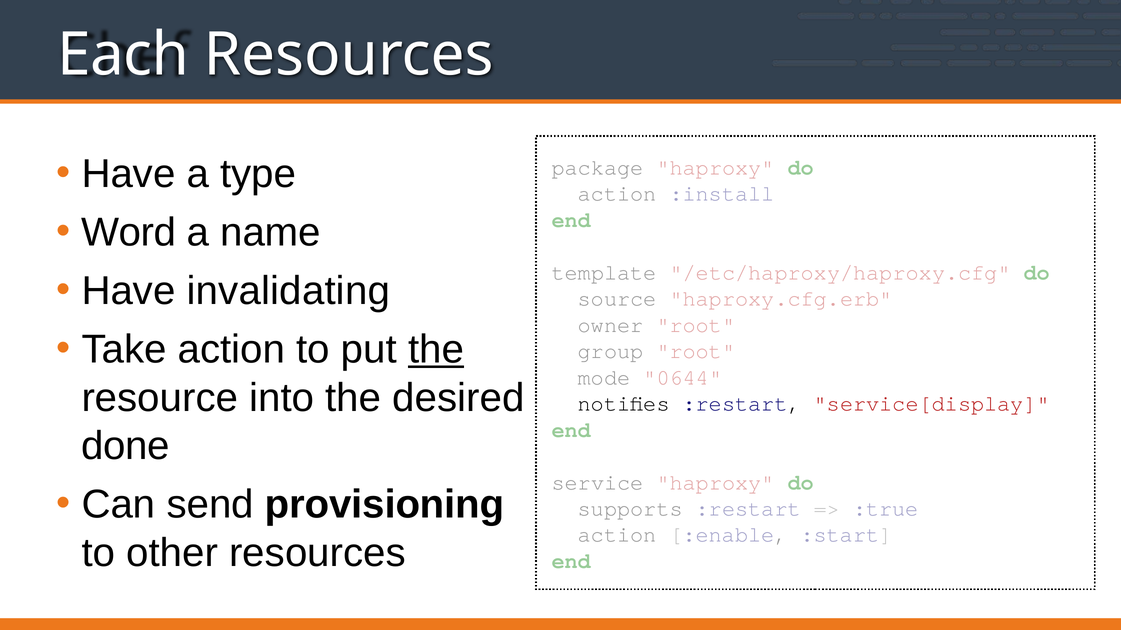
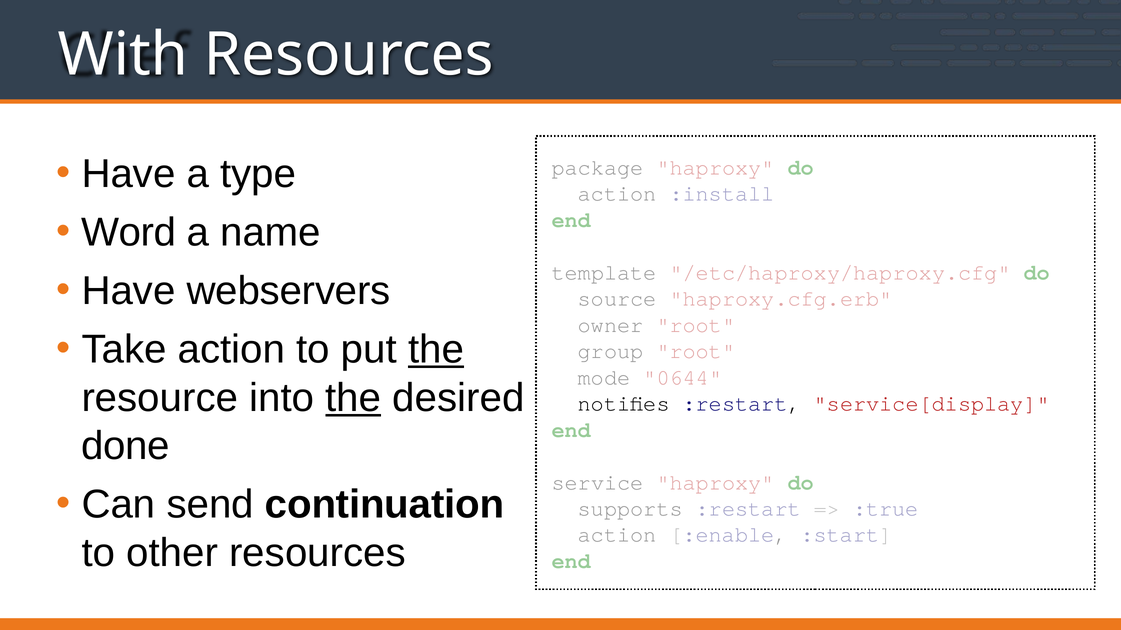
Each: Each -> With
invalidating: invalidating -> webservers
the at (353, 398) underline: none -> present
provisioning: provisioning -> continuation
